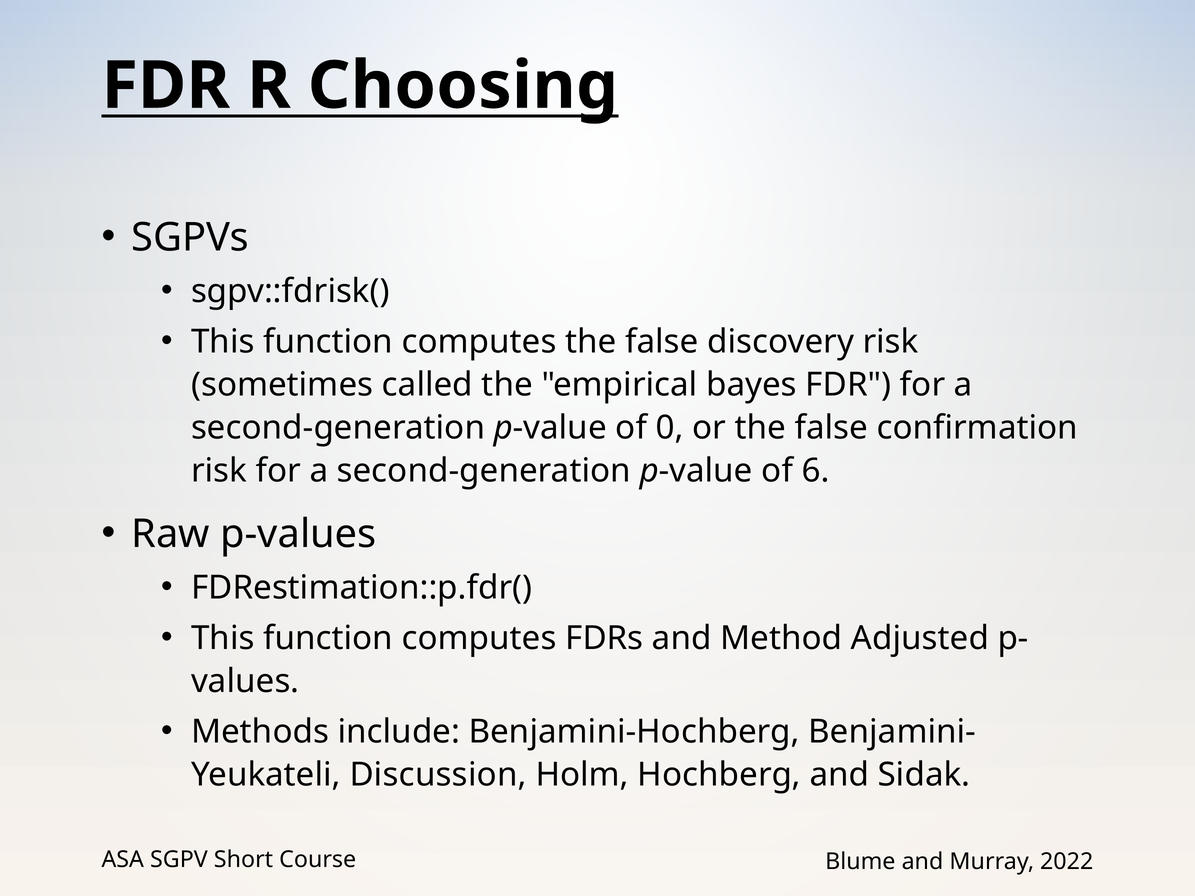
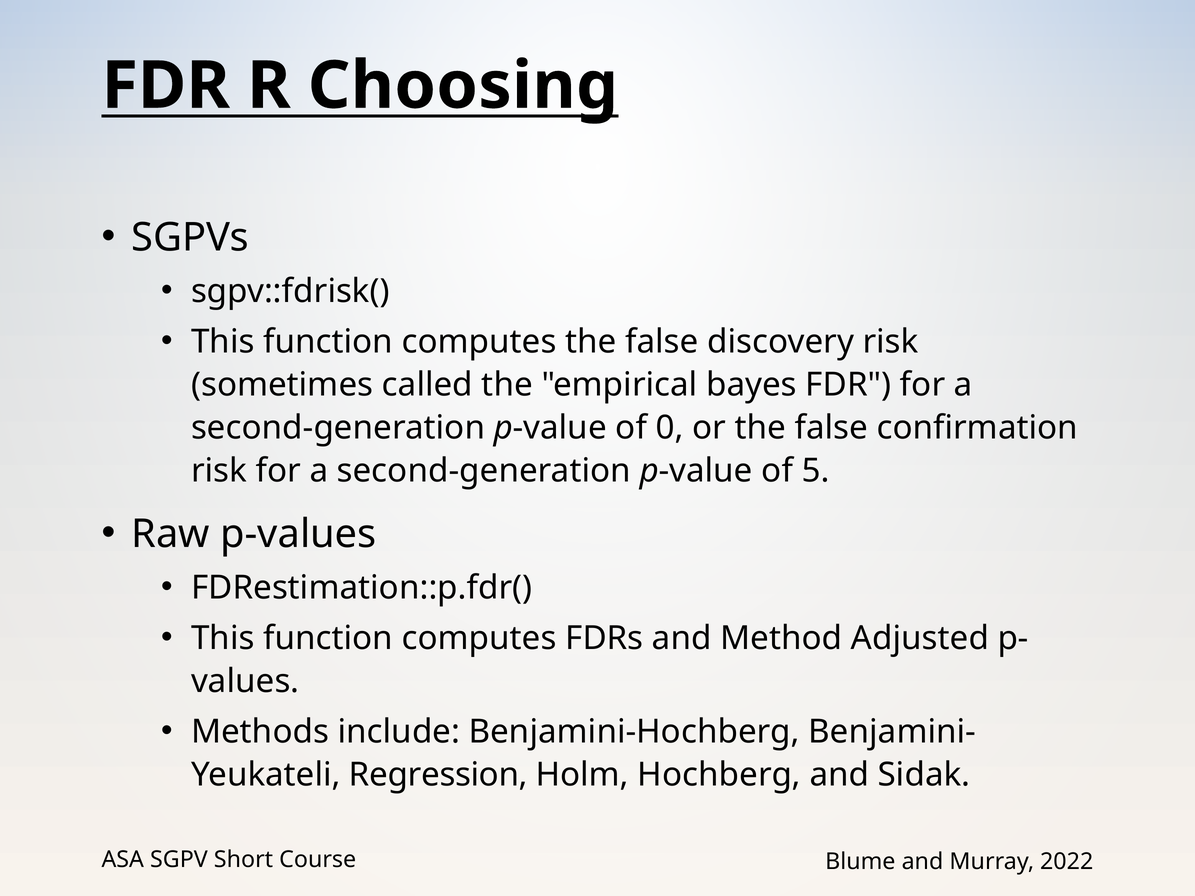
6: 6 -> 5
Discussion: Discussion -> Regression
